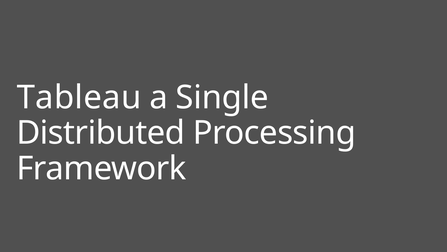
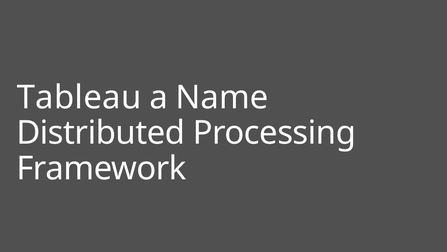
Single: Single -> Name
